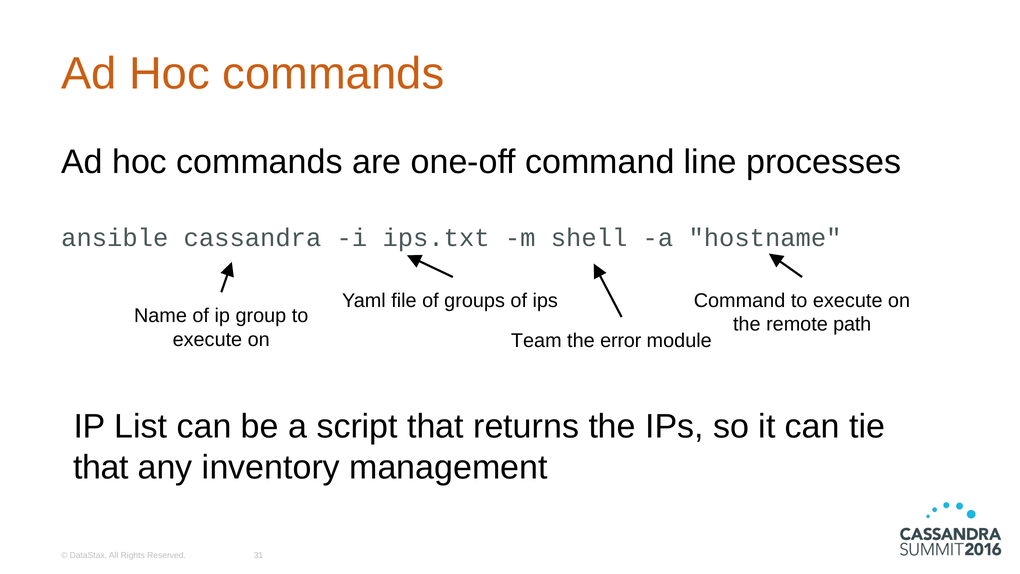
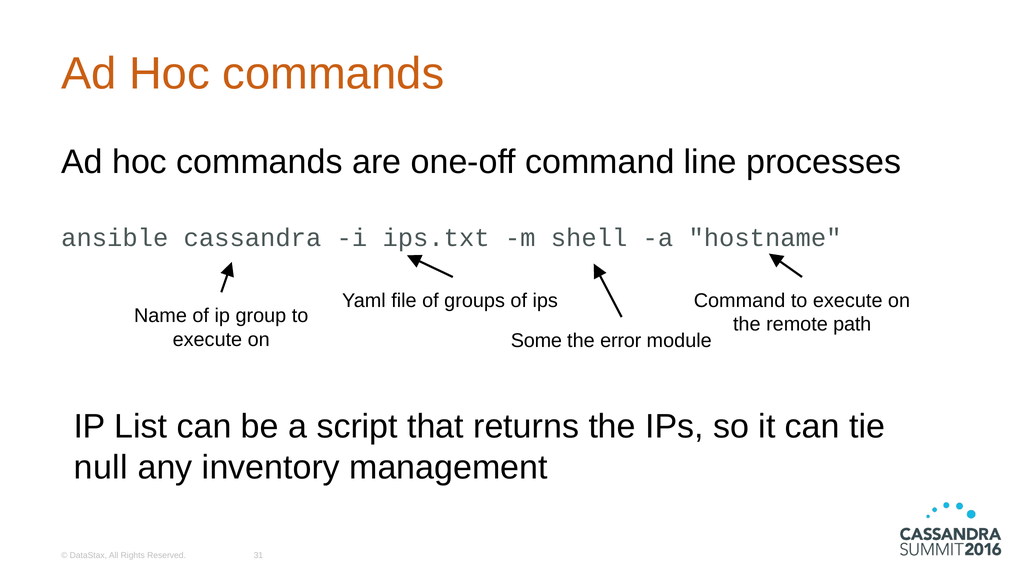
Team: Team -> Some
that at (101, 467): that -> null
